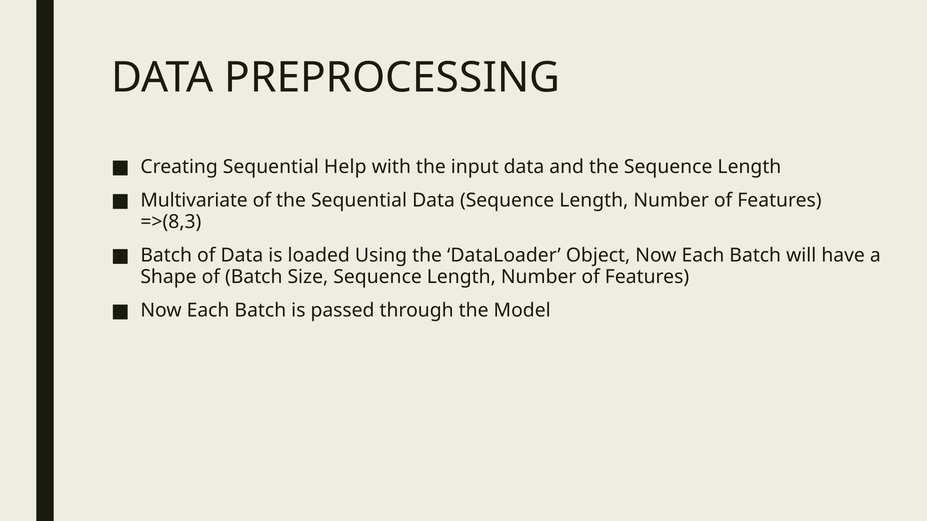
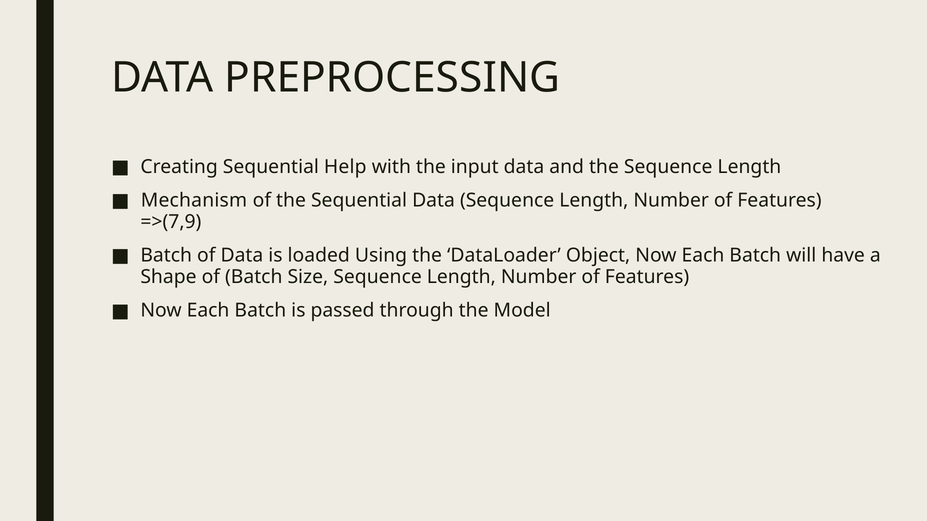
Multivariate: Multivariate -> Mechanism
=>(8,3: =>(8,3 -> =>(7,9
